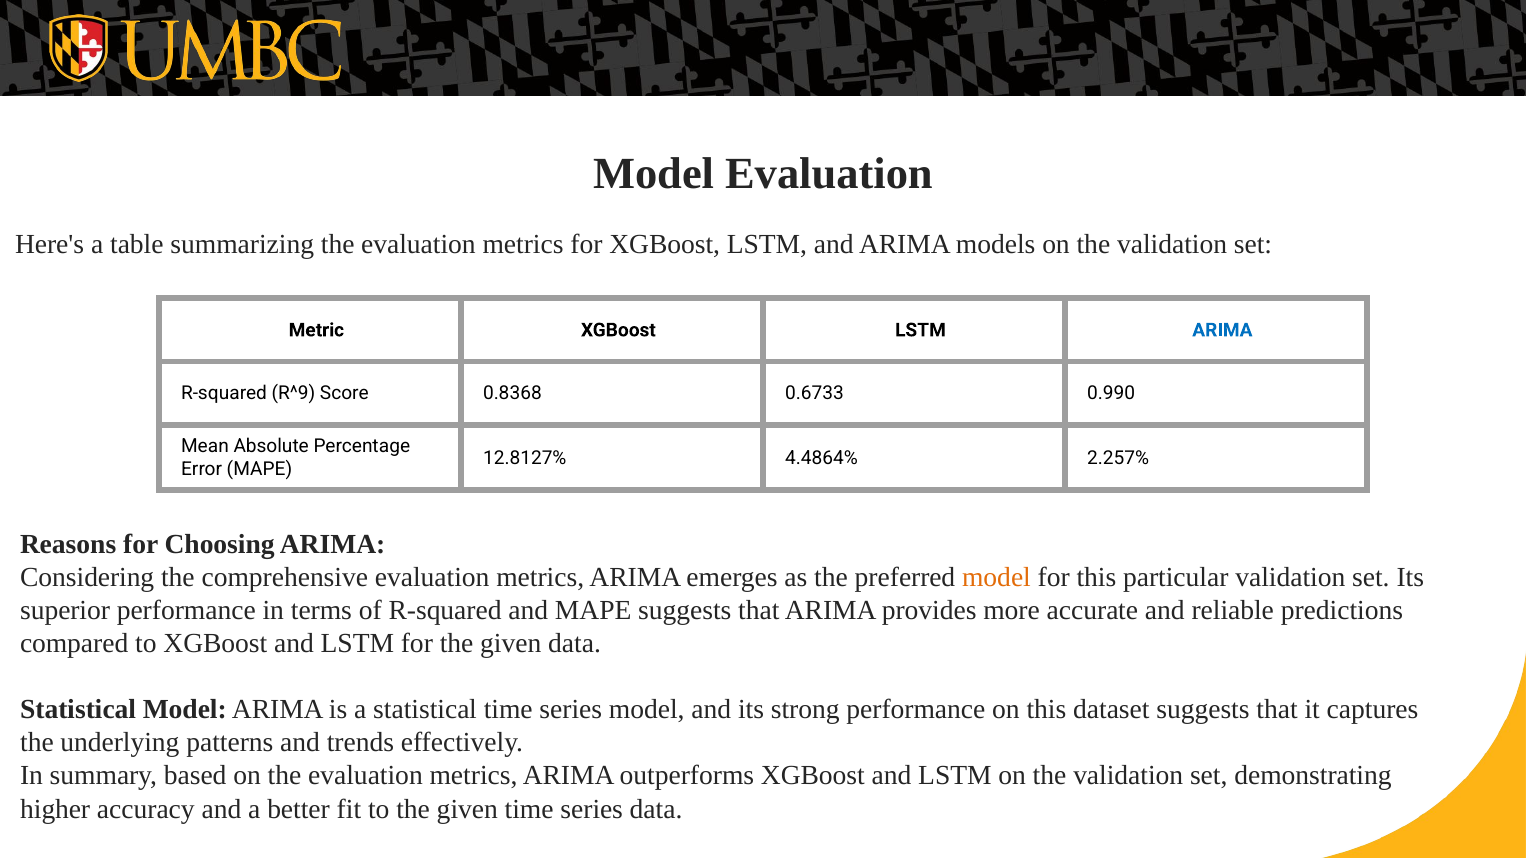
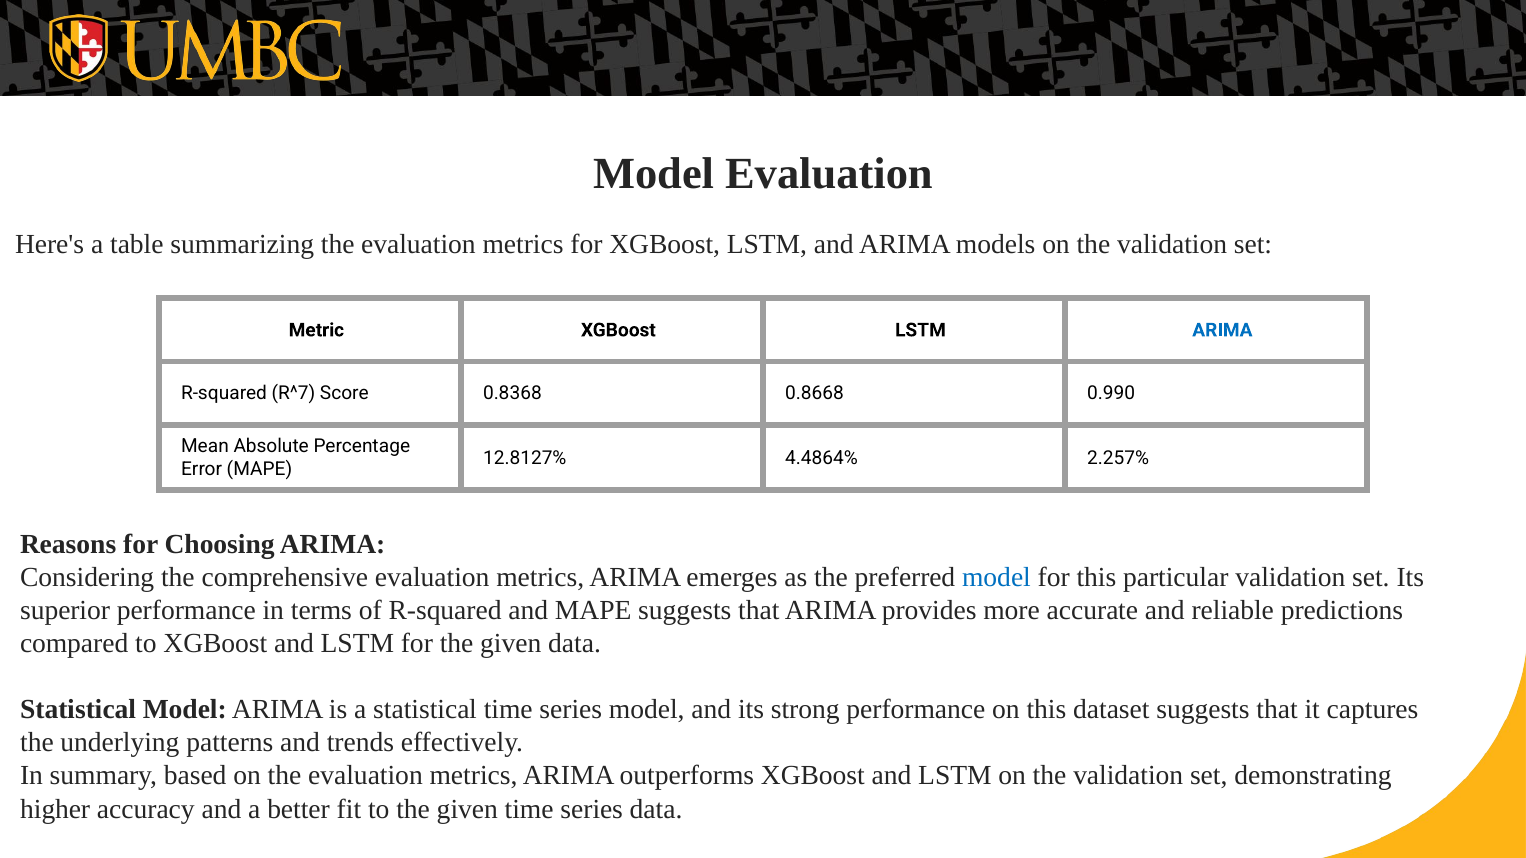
R^9: R^9 -> R^7
0.6733: 0.6733 -> 0.8668
model at (996, 578) colour: orange -> blue
